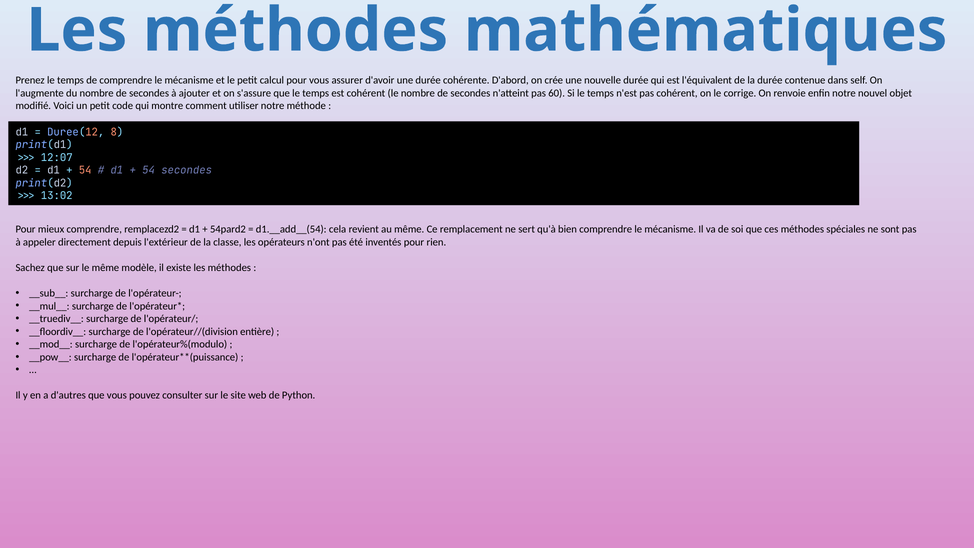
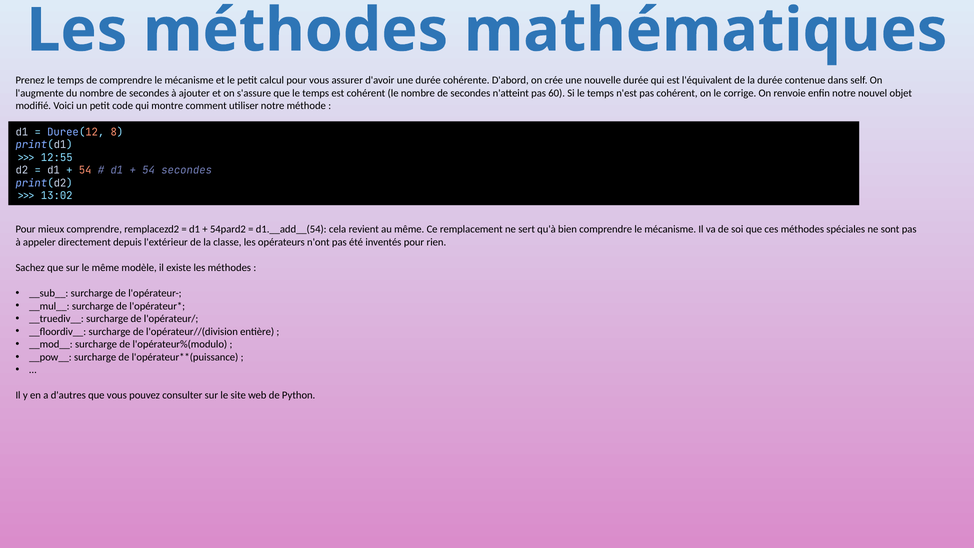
12:07: 12:07 -> 12:55
